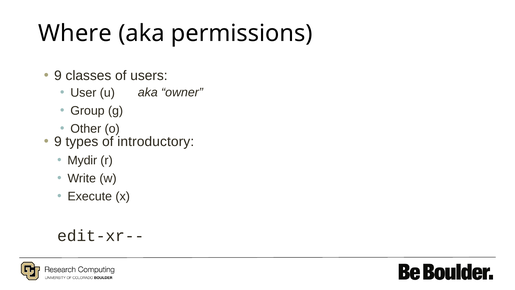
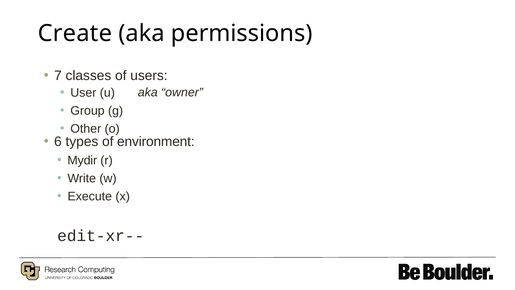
Where: Where -> Create
9 at (58, 76): 9 -> 7
9 at (58, 141): 9 -> 6
introductory: introductory -> environment
